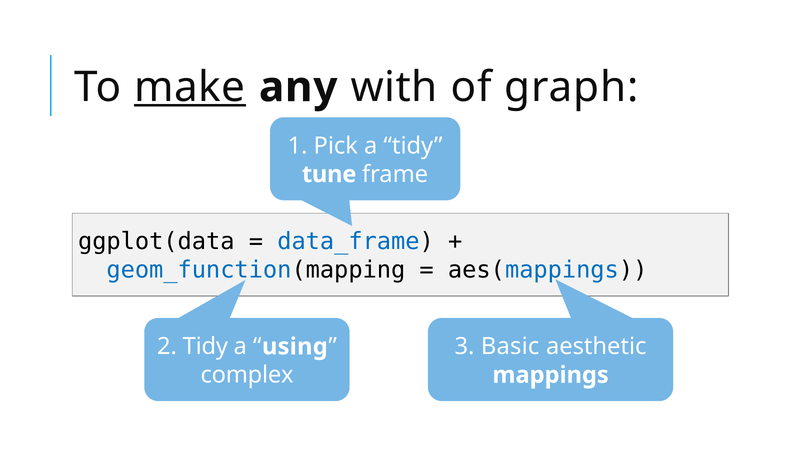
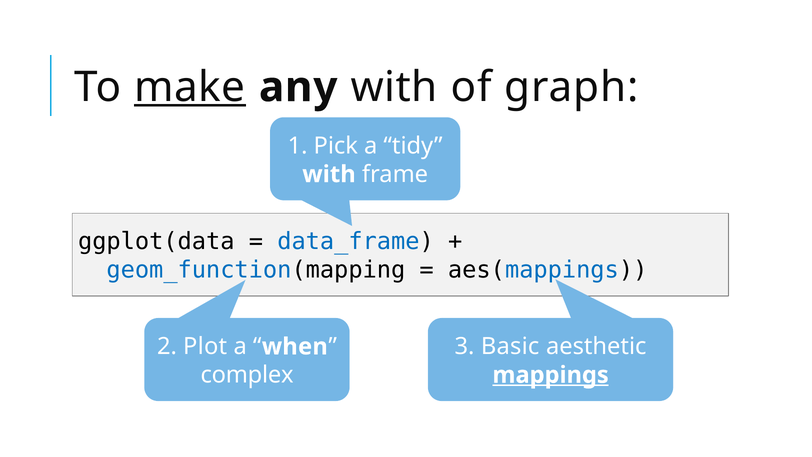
tune at (329, 174): tune -> with
2 Tidy: Tidy -> Plot
using: using -> when
mappings underline: none -> present
